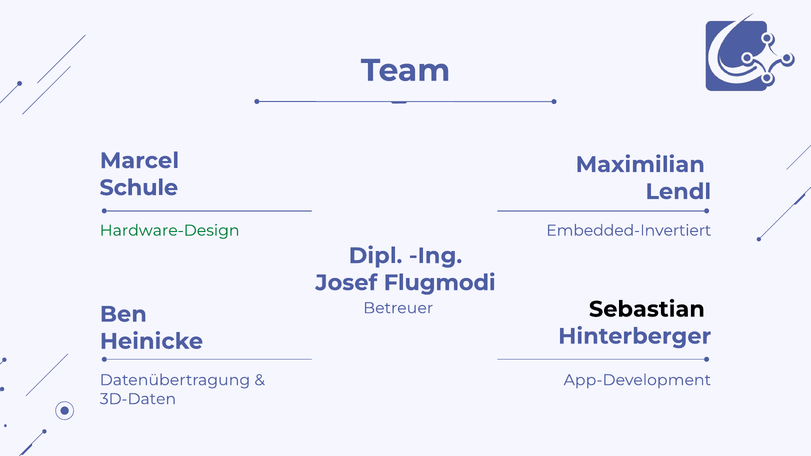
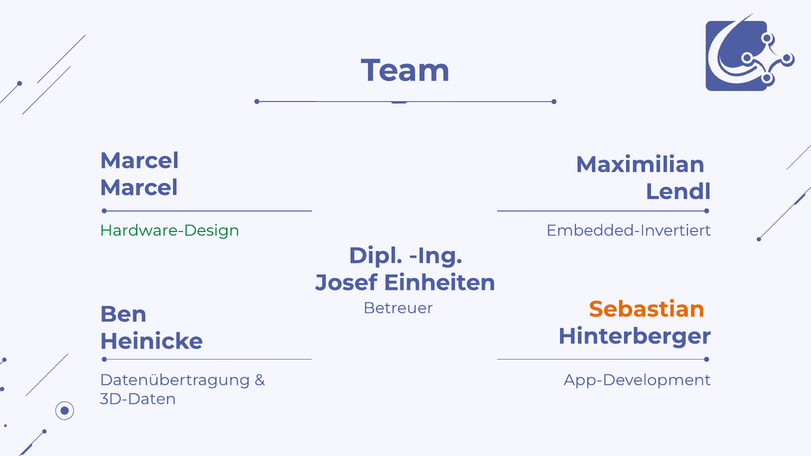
Schule at (139, 188): Schule -> Marcel
Flugmodi: Flugmodi -> Einheiten
Sebastian colour: black -> orange
